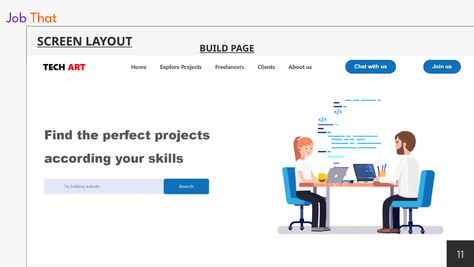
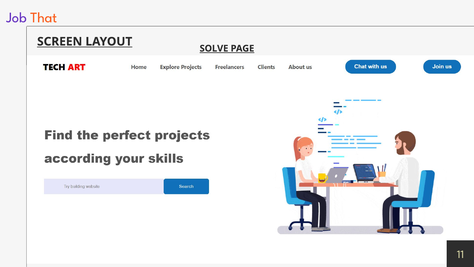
BUILD: BUILD -> SOLVE
